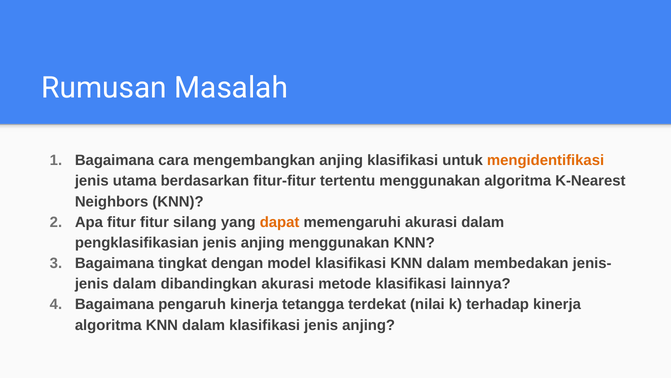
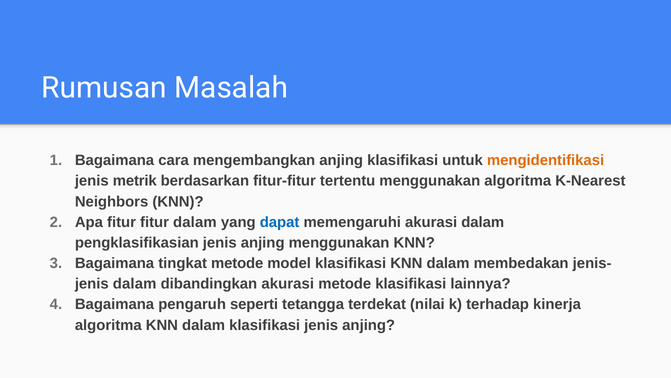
utama: utama -> metrik
fitur silang: silang -> dalam
dapat colour: orange -> blue
tingkat dengan: dengan -> metode
pengaruh kinerja: kinerja -> seperti
